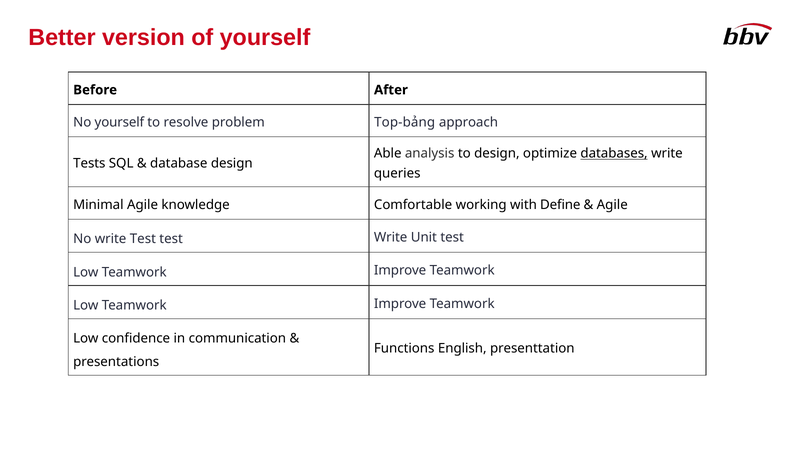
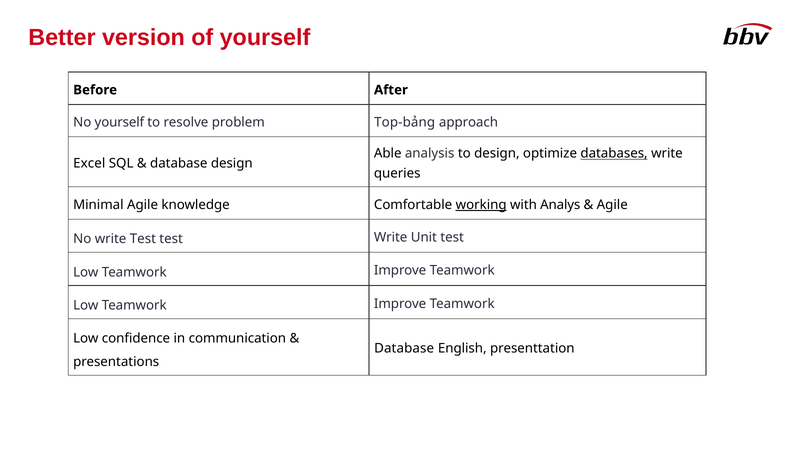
Tests: Tests -> Excel
working underline: none -> present
Define: Define -> Analys
Functions at (404, 349): Functions -> Database
